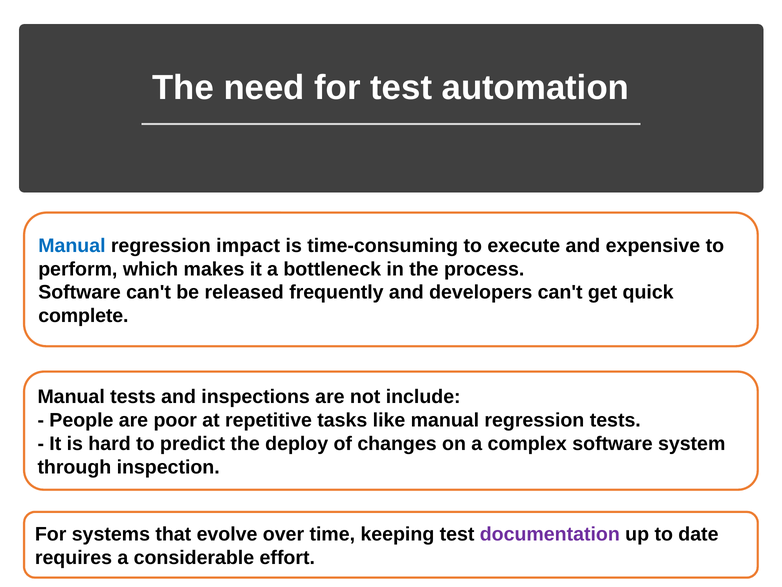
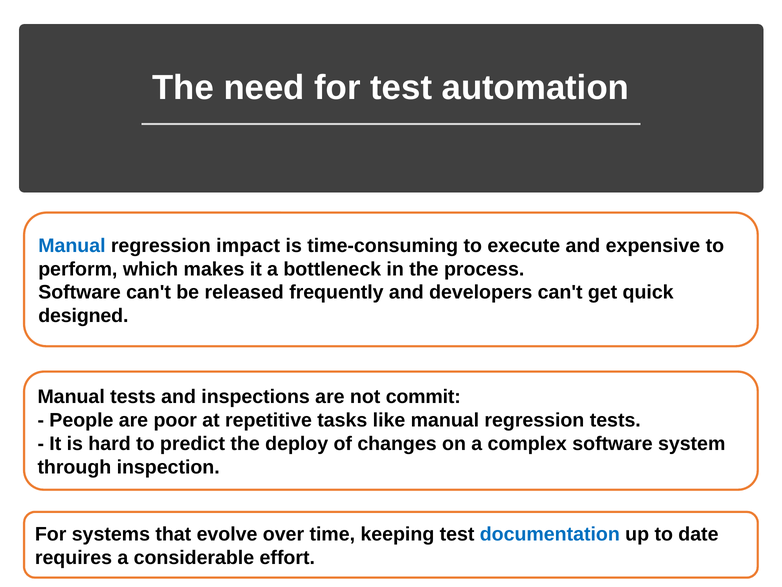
complete: complete -> designed
include: include -> commit
documentation colour: purple -> blue
